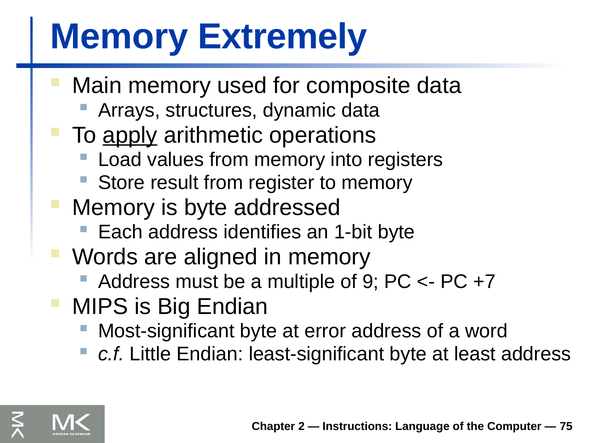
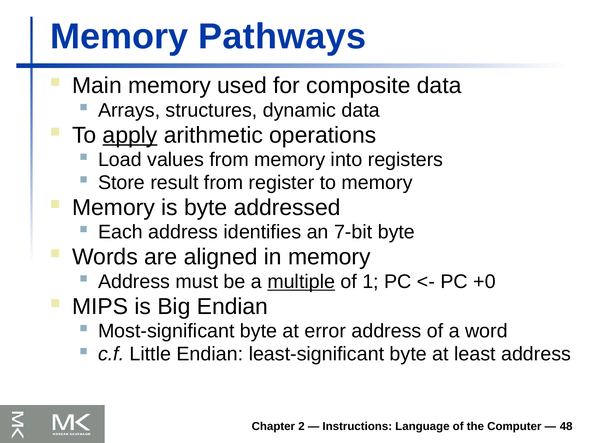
Extremely: Extremely -> Pathways
1-bit: 1-bit -> 7-bit
multiple underline: none -> present
9: 9 -> 1
+7: +7 -> +0
75: 75 -> 48
